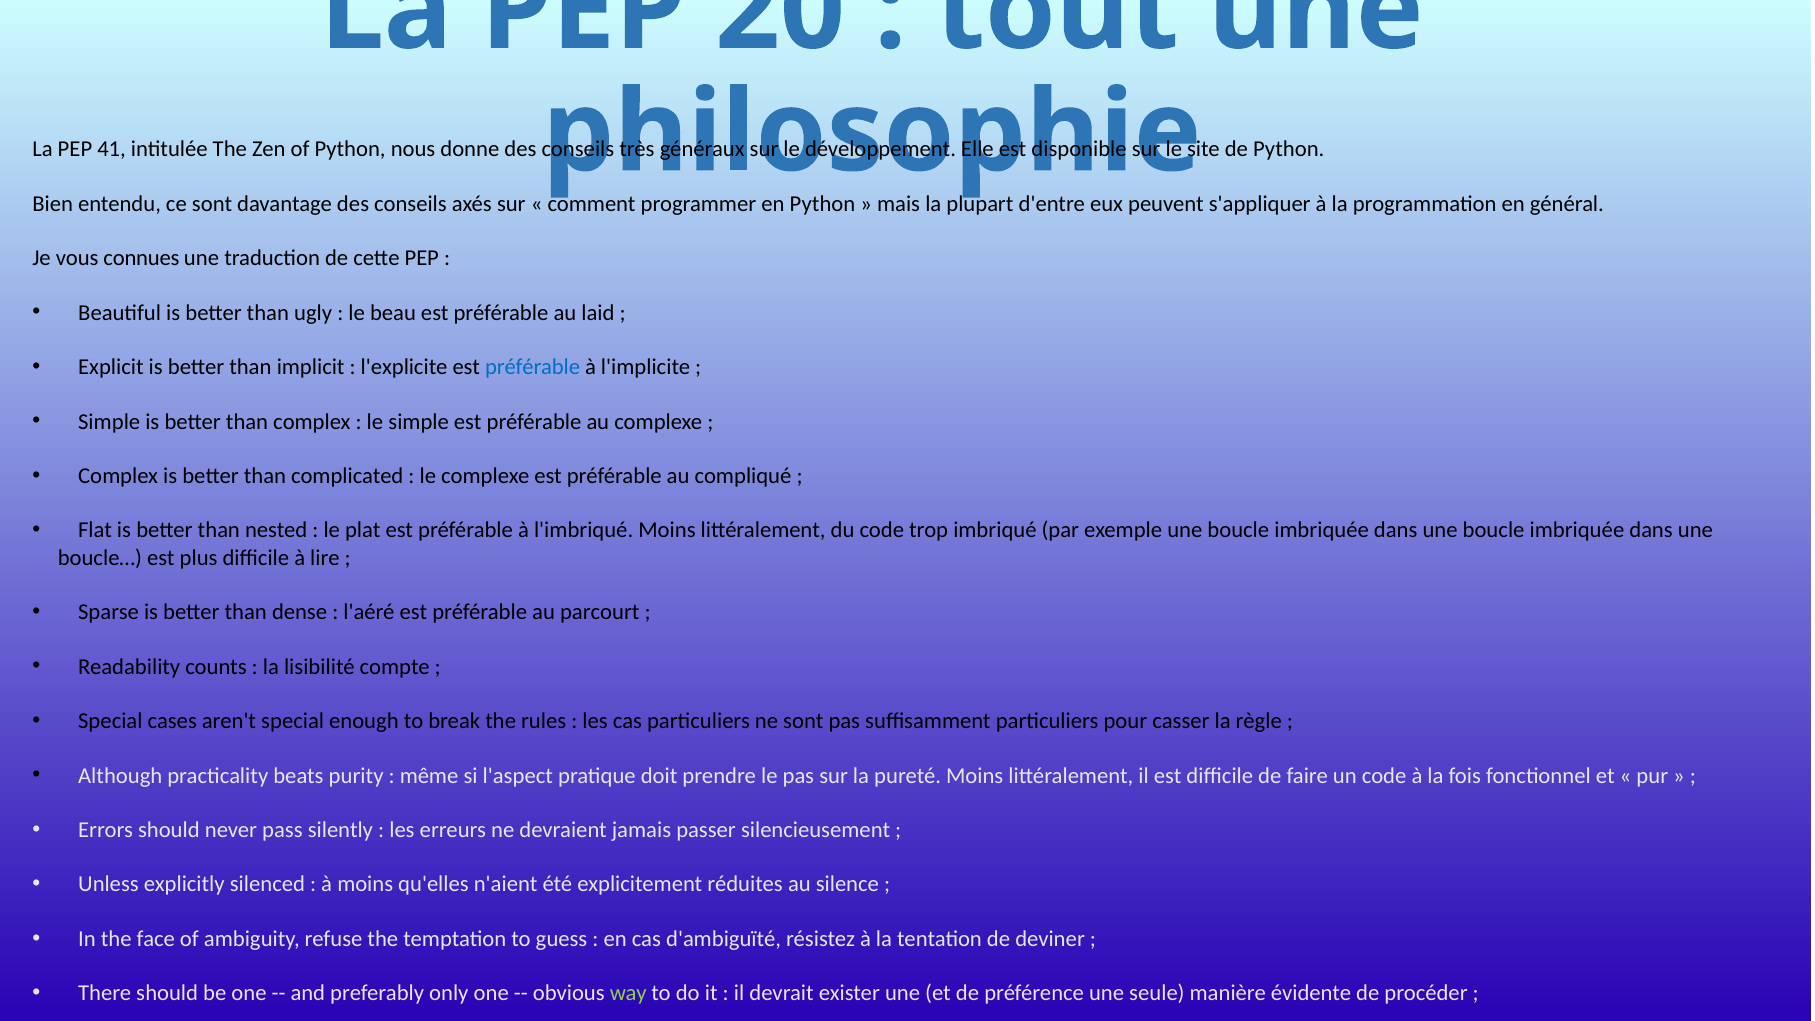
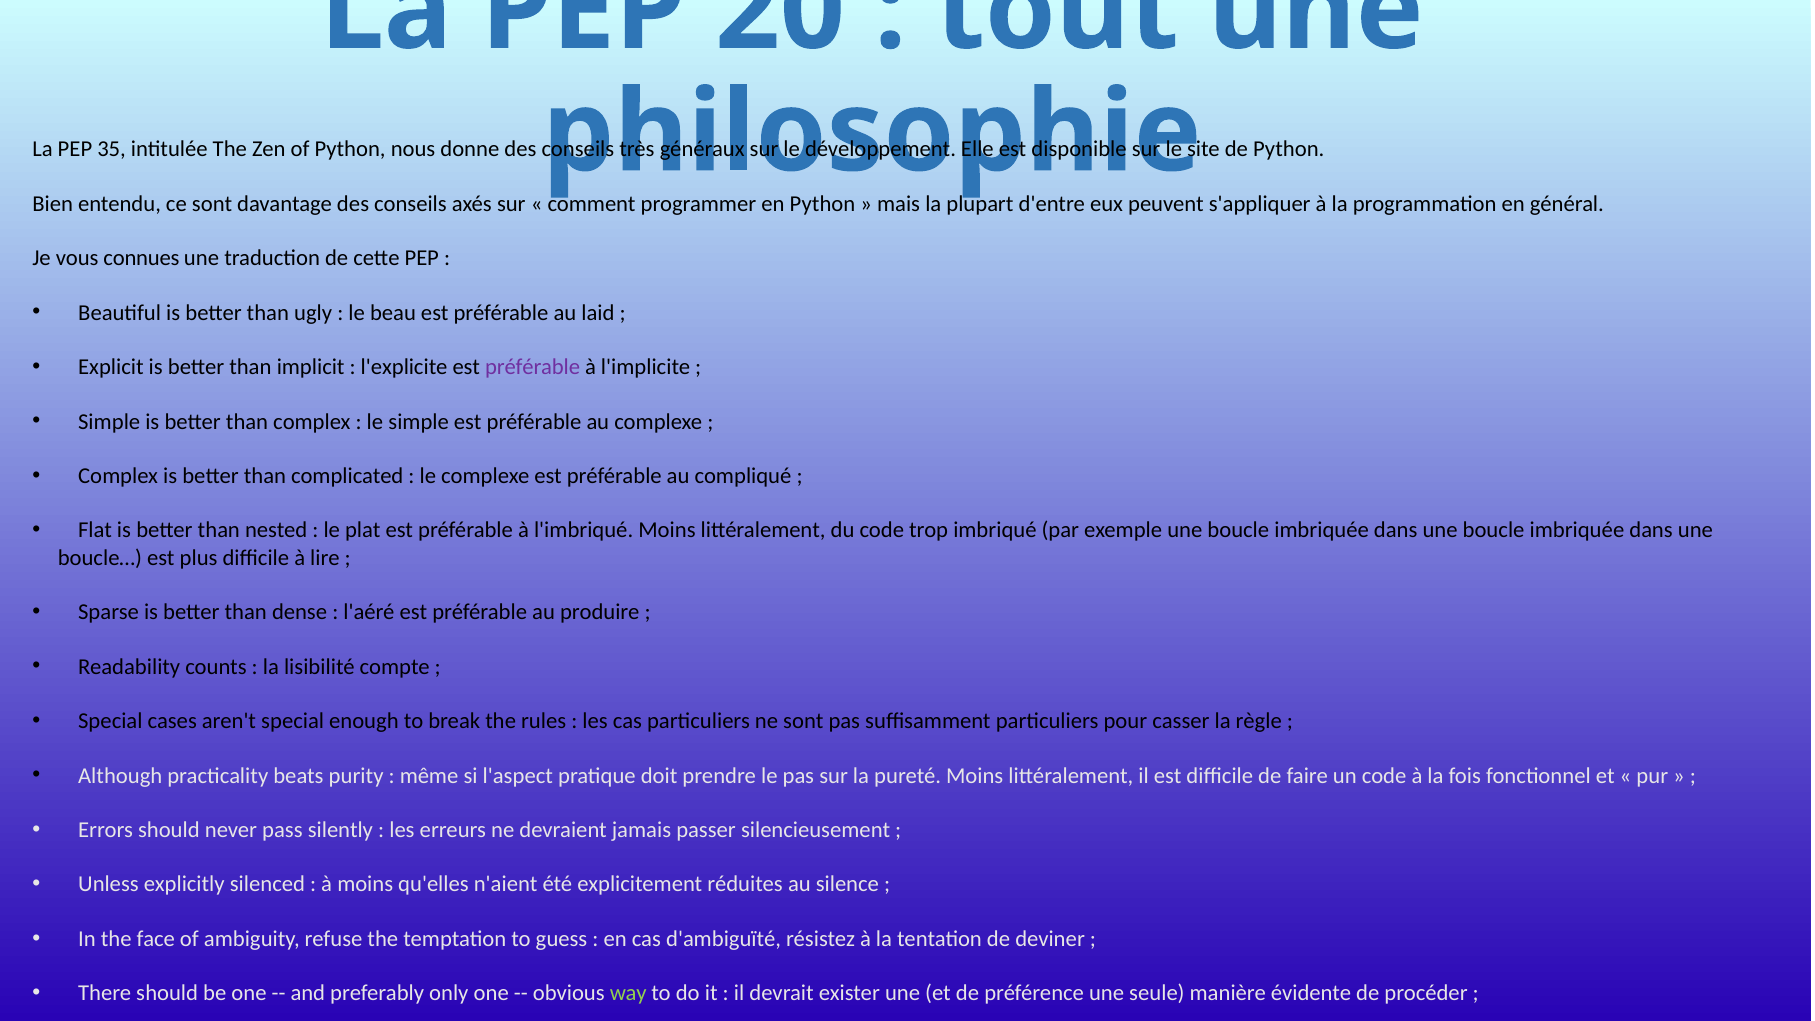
41: 41 -> 35
préférable at (533, 367) colour: blue -> purple
parcourt: parcourt -> produire
